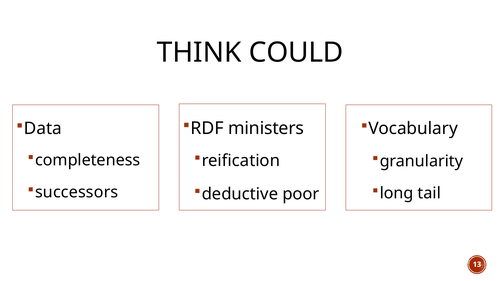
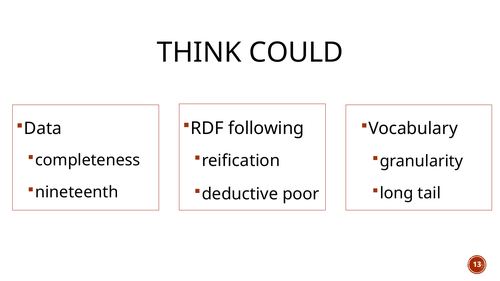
ministers: ministers -> following
successors: successors -> nineteenth
